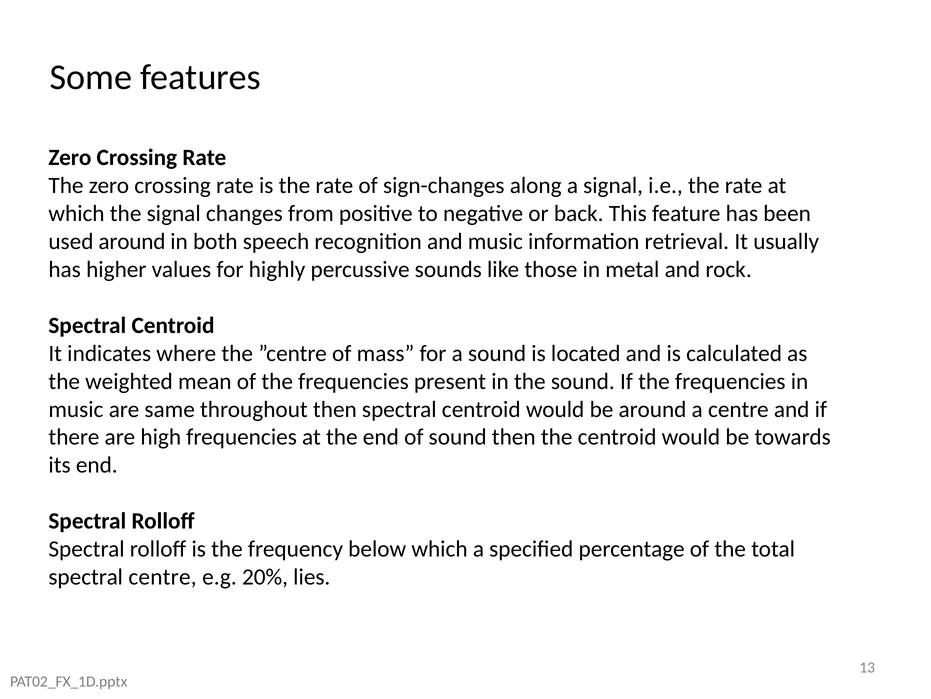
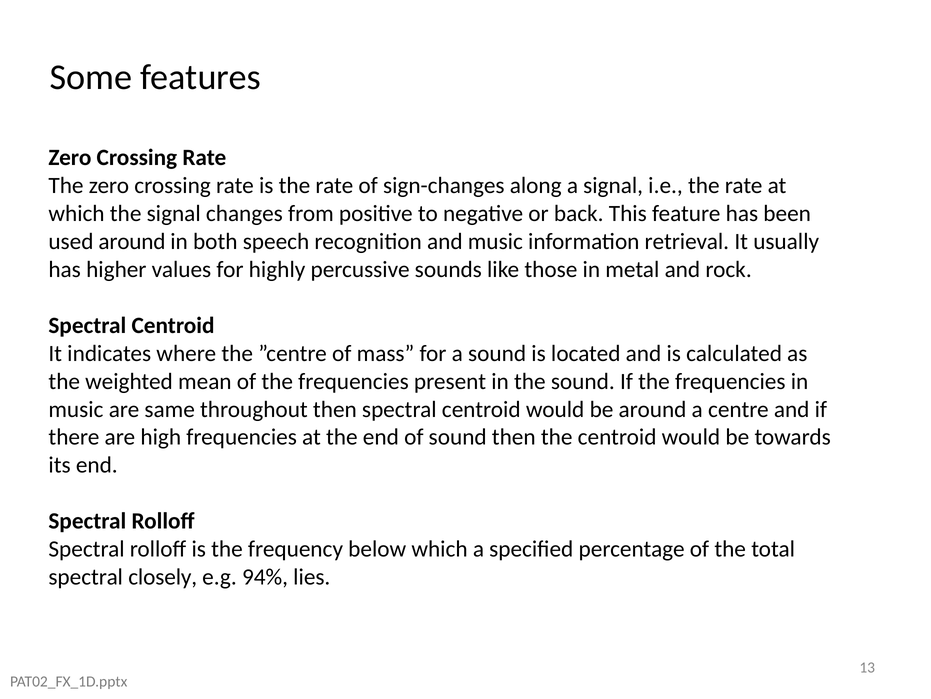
spectral centre: centre -> closely
20%: 20% -> 94%
